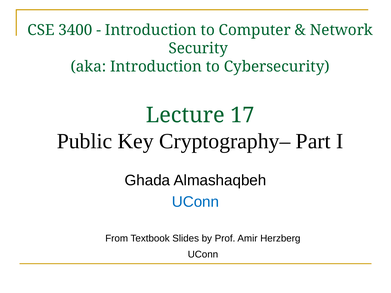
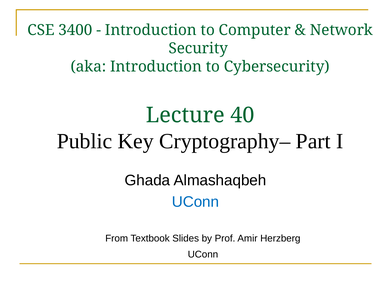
17: 17 -> 40
